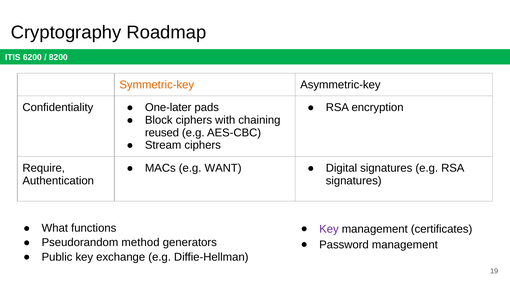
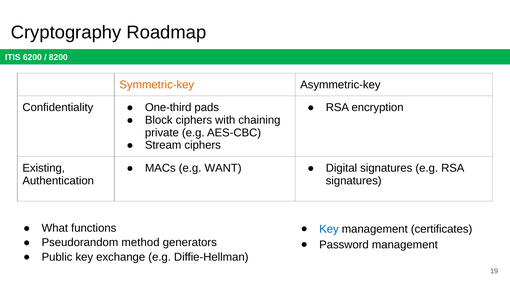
One-later: One-later -> One-third
reused: reused -> private
Require: Require -> Existing
Key at (329, 229) colour: purple -> blue
